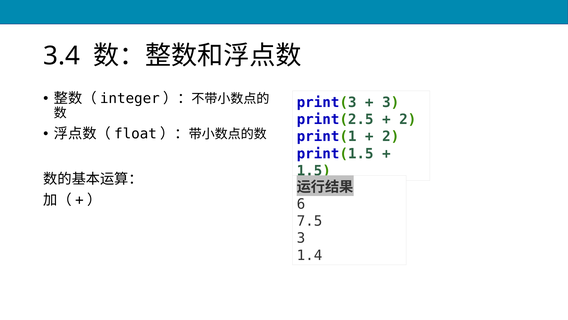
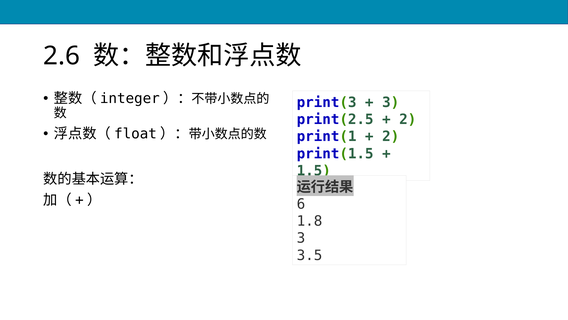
3.4: 3.4 -> 2.6
7.5: 7.5 -> 1.8
1.4: 1.4 -> 3.5
